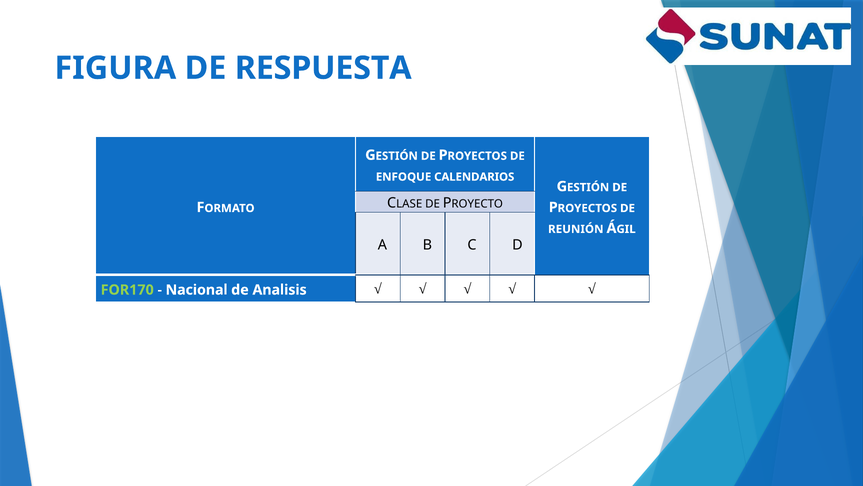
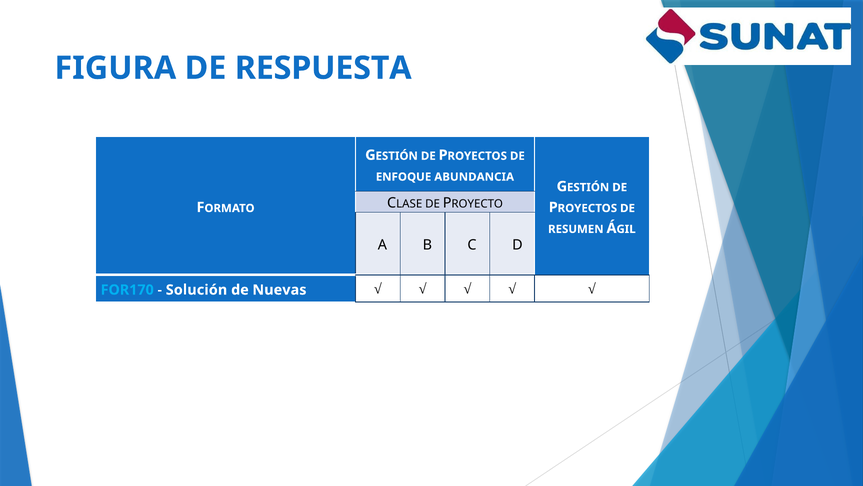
CALENDARIOS: CALENDARIOS -> ABUNDANCIA
REUNIÓN: REUNIÓN -> RESUMEN
FOR170 colour: light green -> light blue
Nacional: Nacional -> Solución
Analisis: Analisis -> Nuevas
